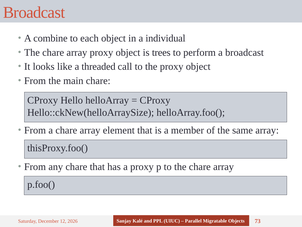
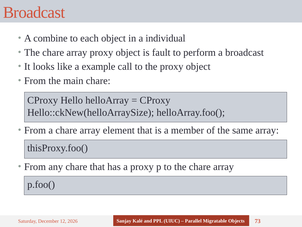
trees: trees -> fault
threaded: threaded -> example
